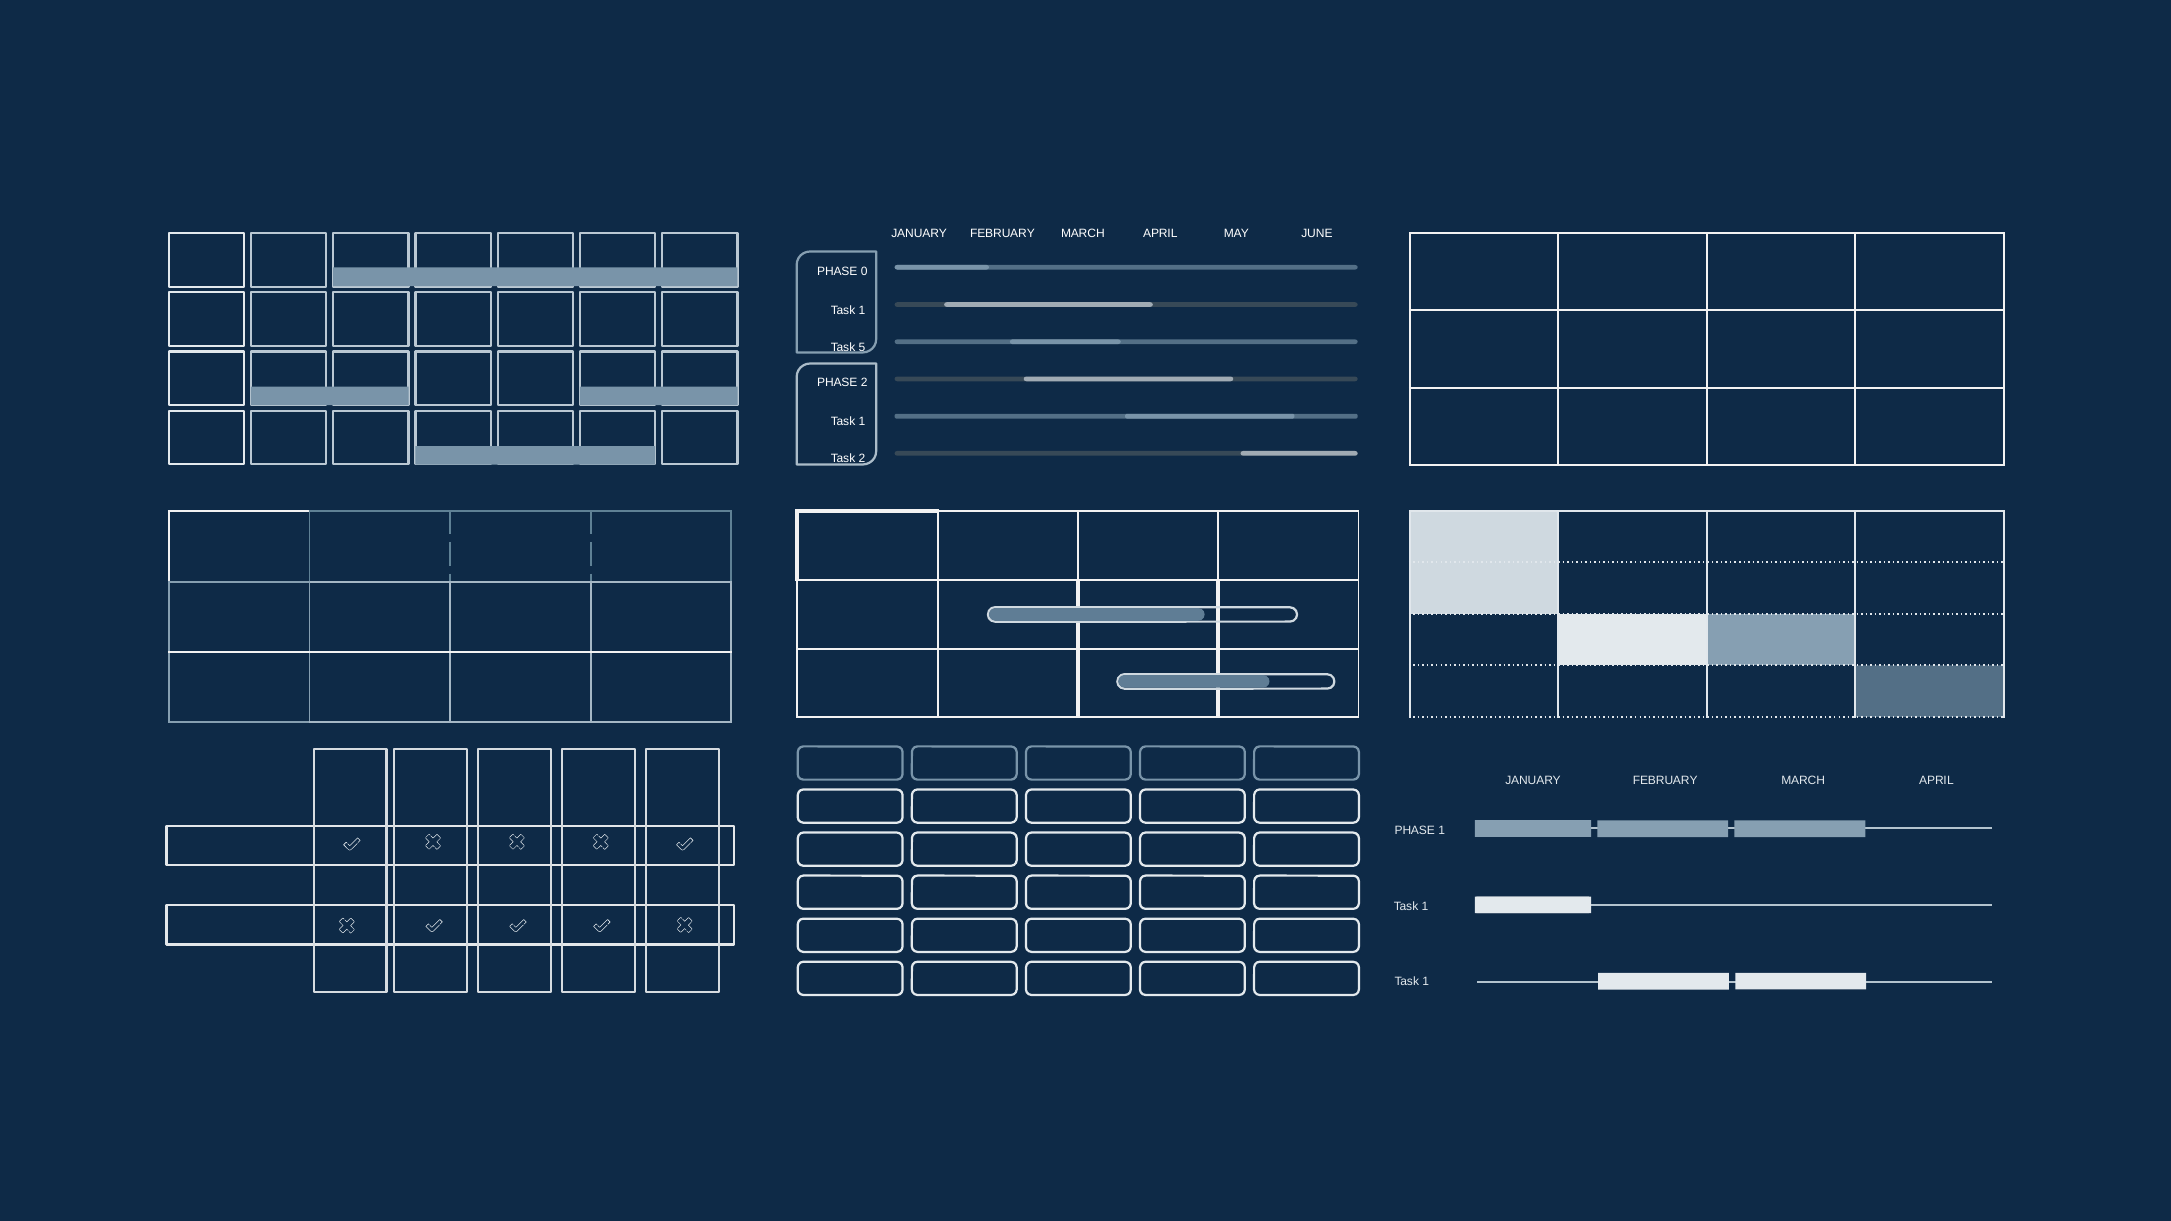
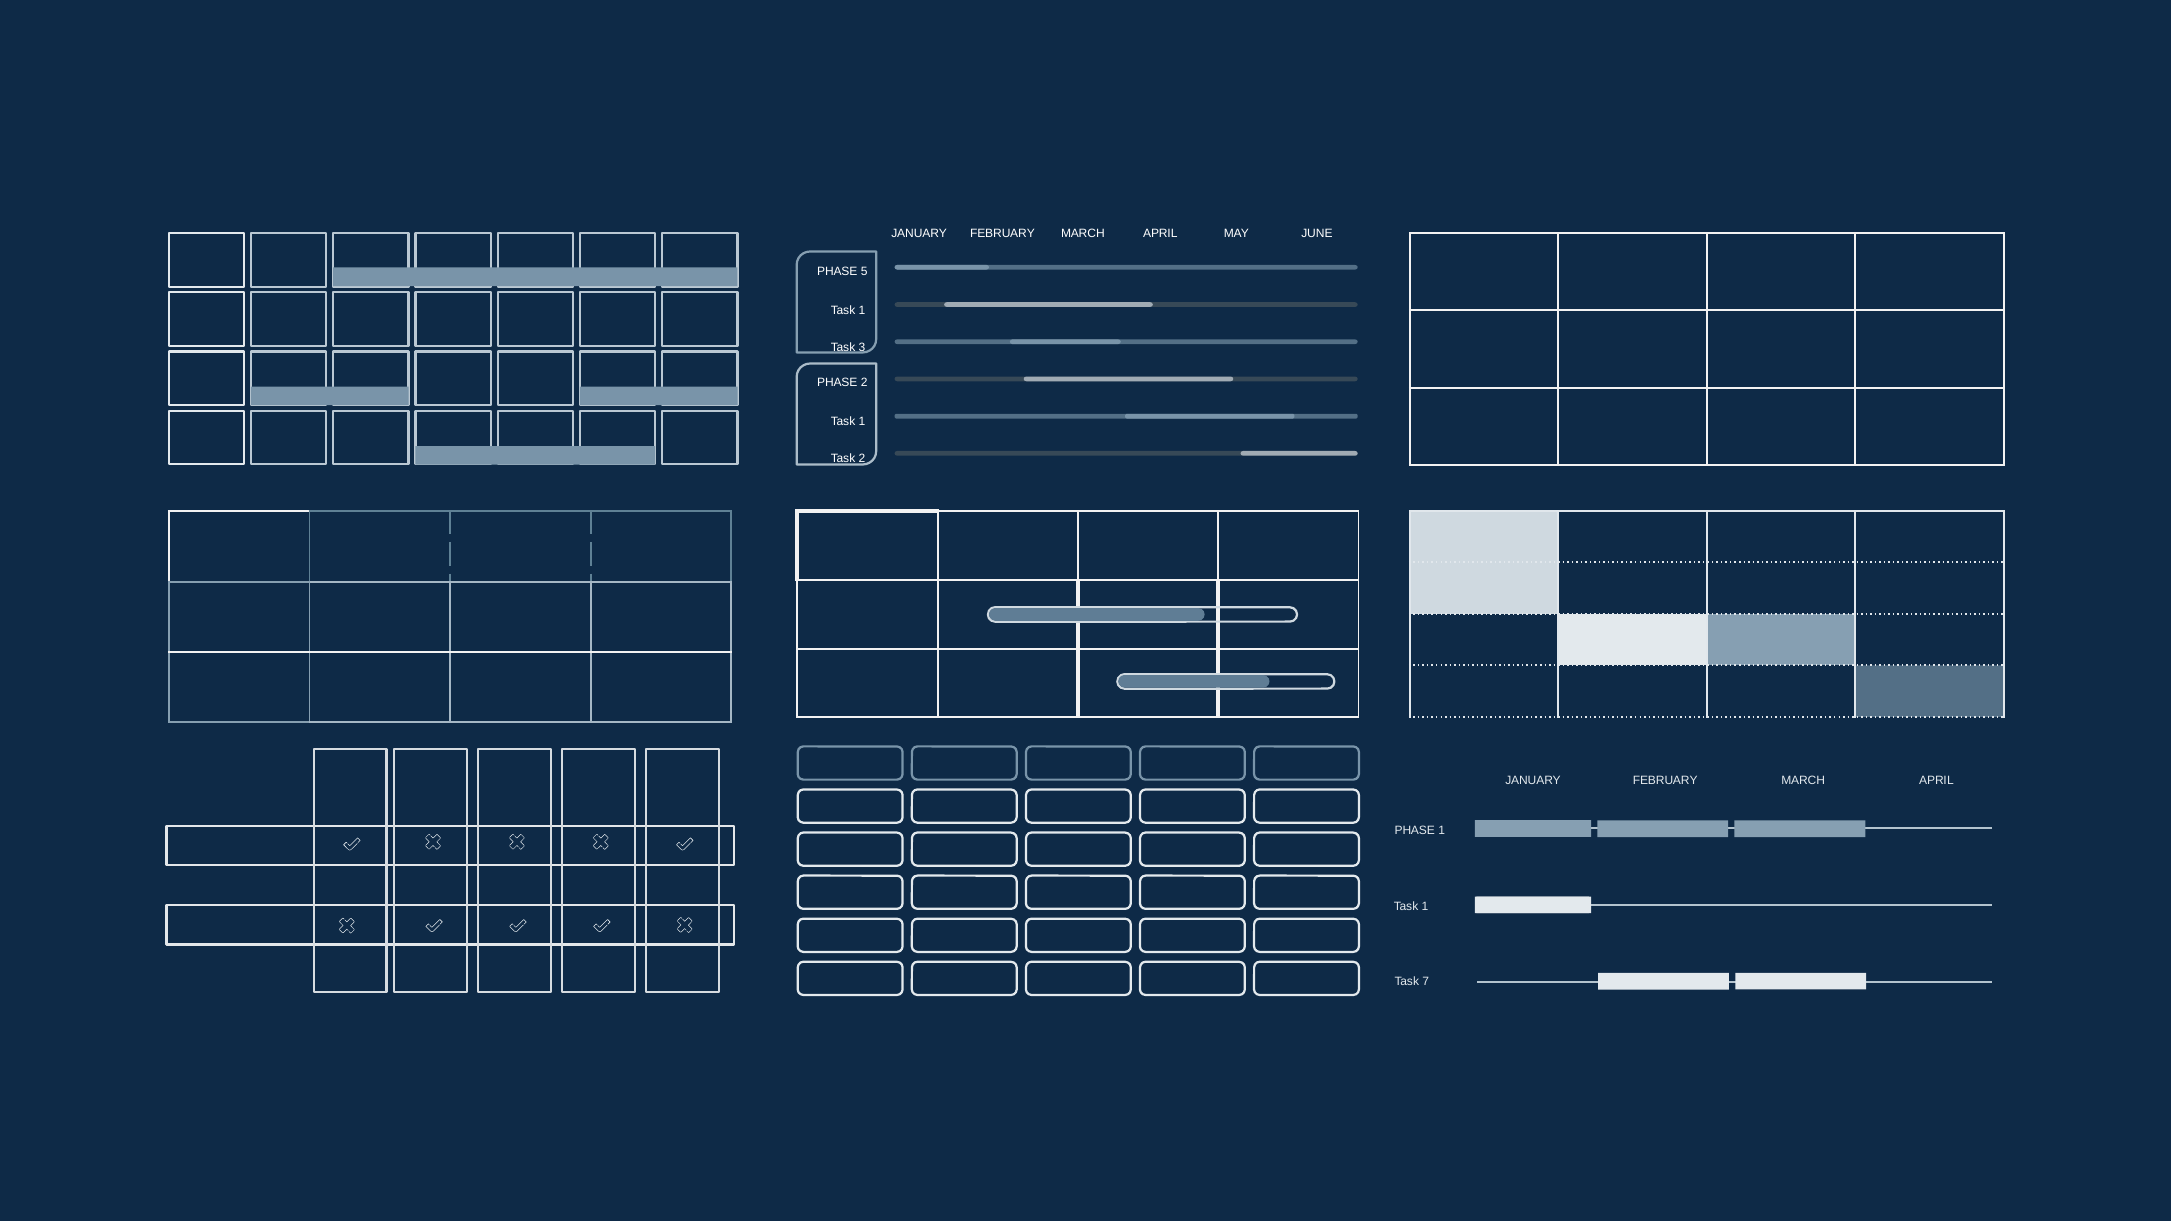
0: 0 -> 5
5: 5 -> 3
1 at (1426, 982): 1 -> 7
